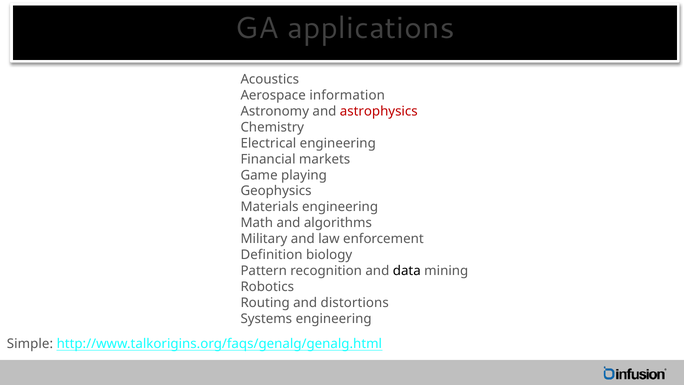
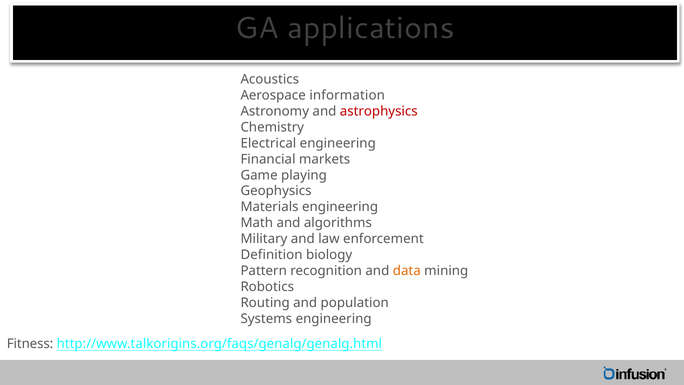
data colour: black -> orange
distortions: distortions -> population
Simple: Simple -> Fitness
